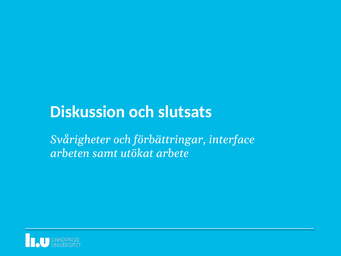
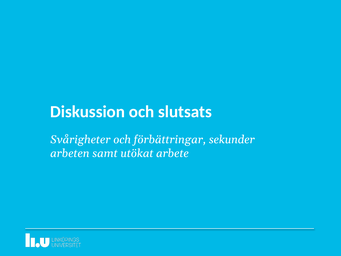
interface: interface -> sekunder
